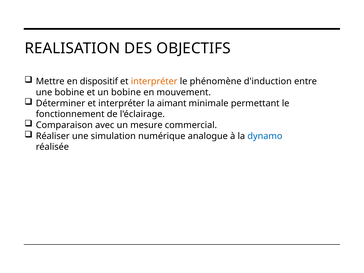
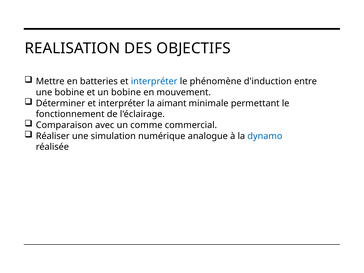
dispositif: dispositif -> batteries
interpréter at (154, 81) colour: orange -> blue
mesure: mesure -> comme
